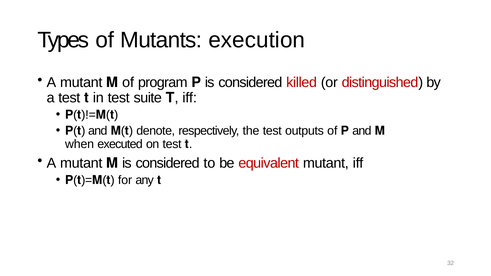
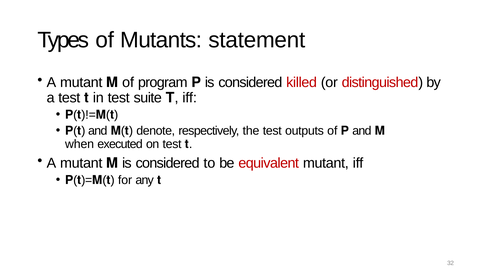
execution: execution -> statement
